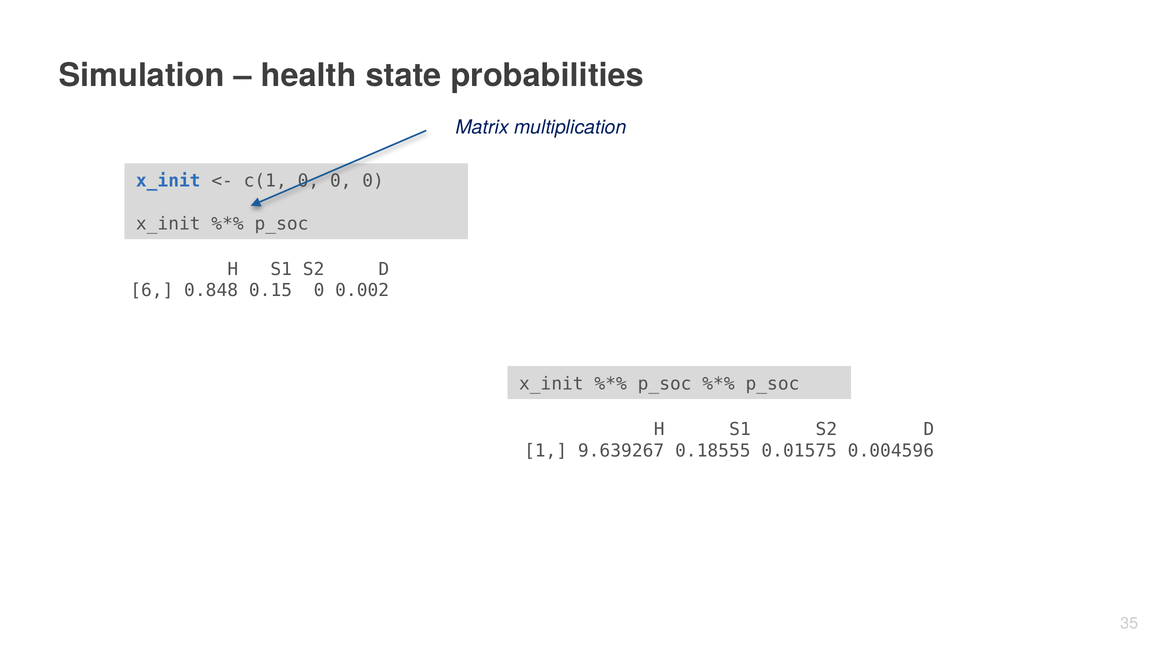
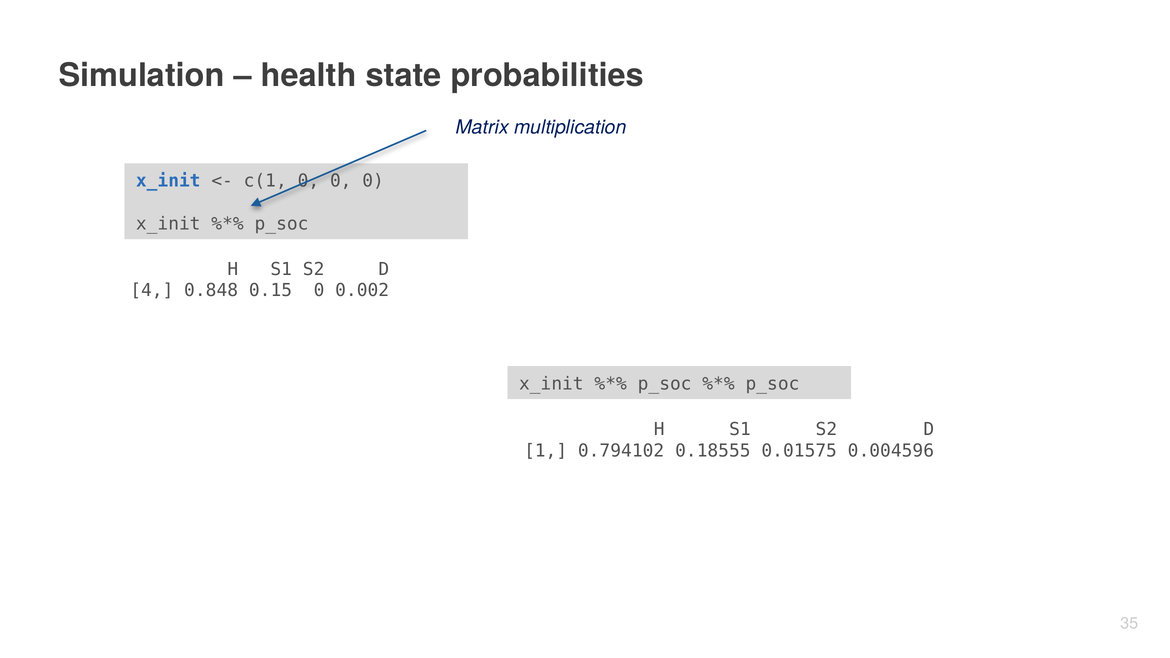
6: 6 -> 4
9.639267: 9.639267 -> 0.794102
